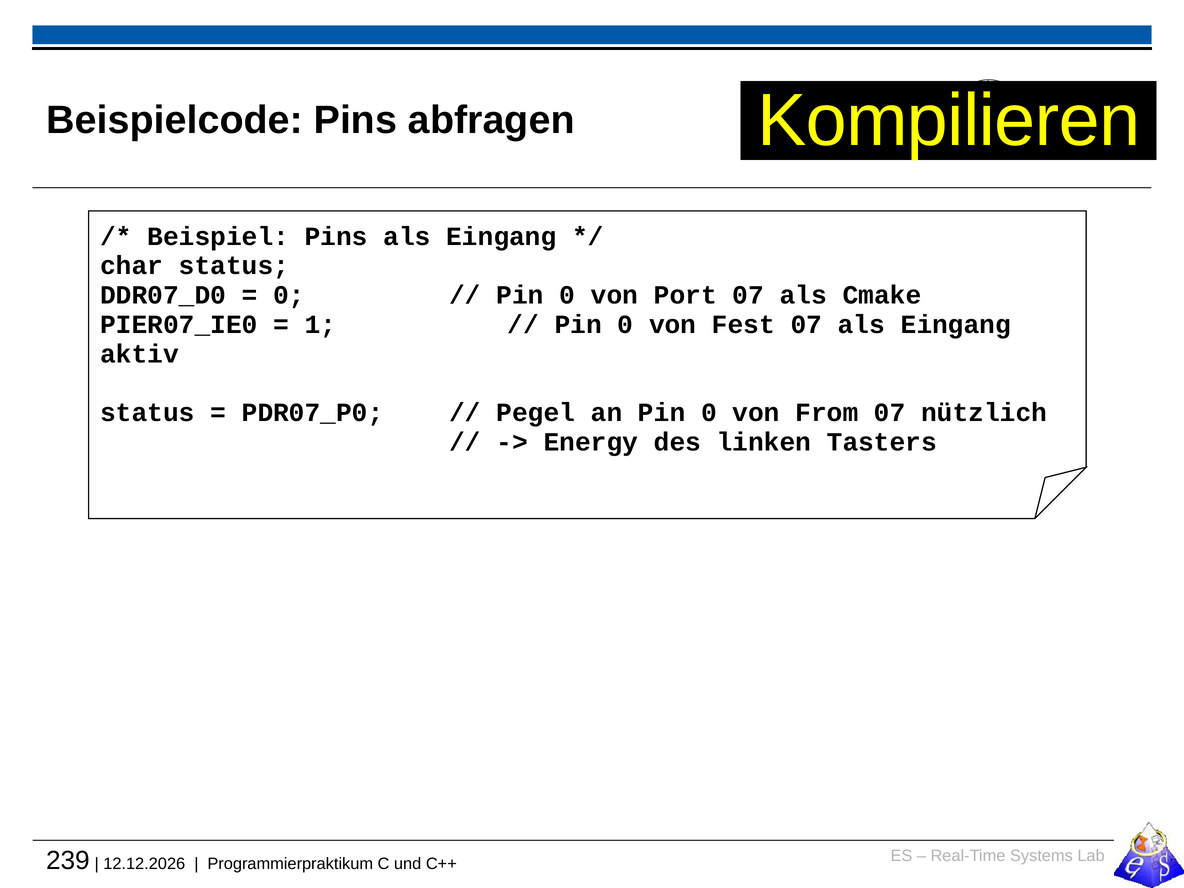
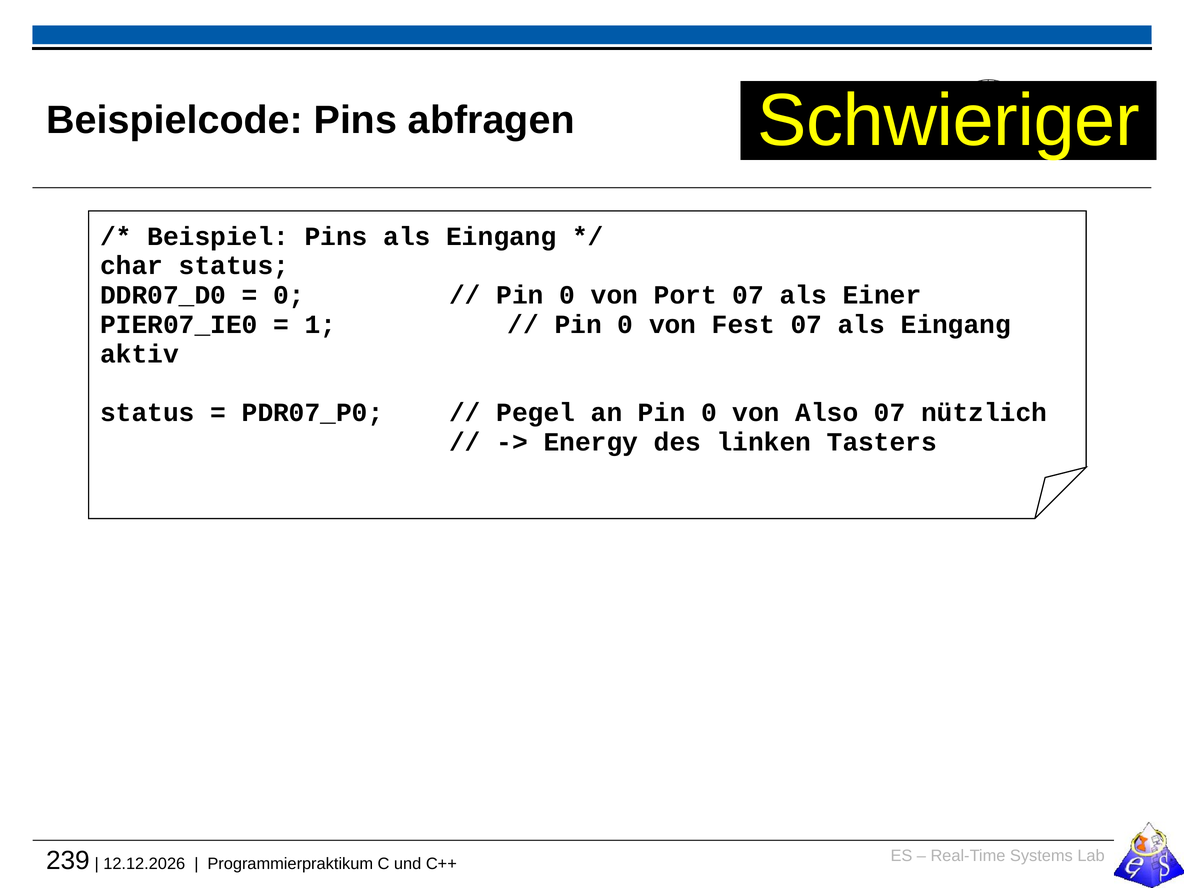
Kompilieren: Kompilieren -> Schwieriger
Cmake: Cmake -> Einer
From: From -> Also
